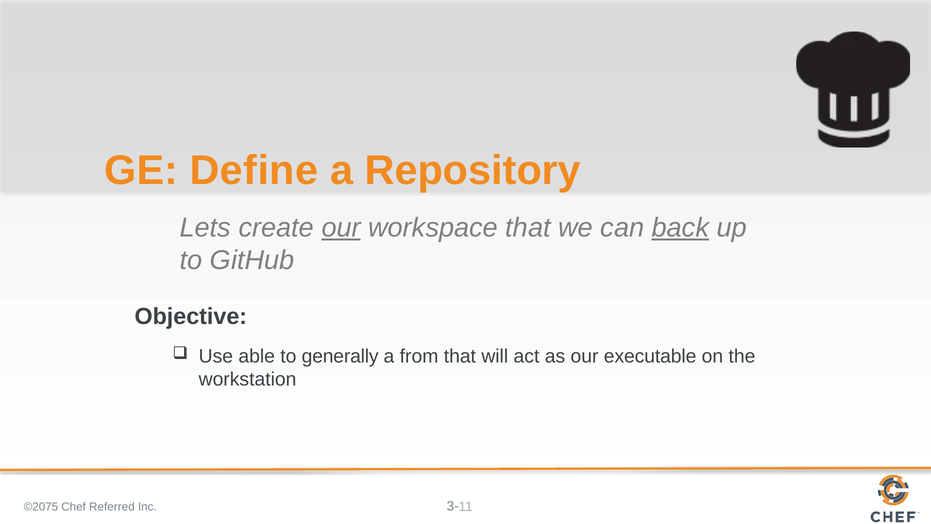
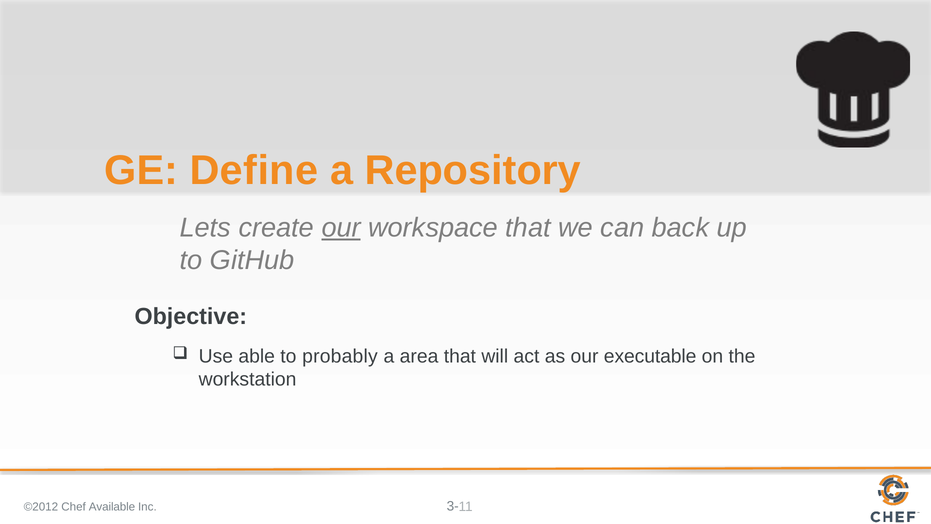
back underline: present -> none
generally: generally -> probably
from: from -> area
©2075: ©2075 -> ©2012
Referred: Referred -> Available
